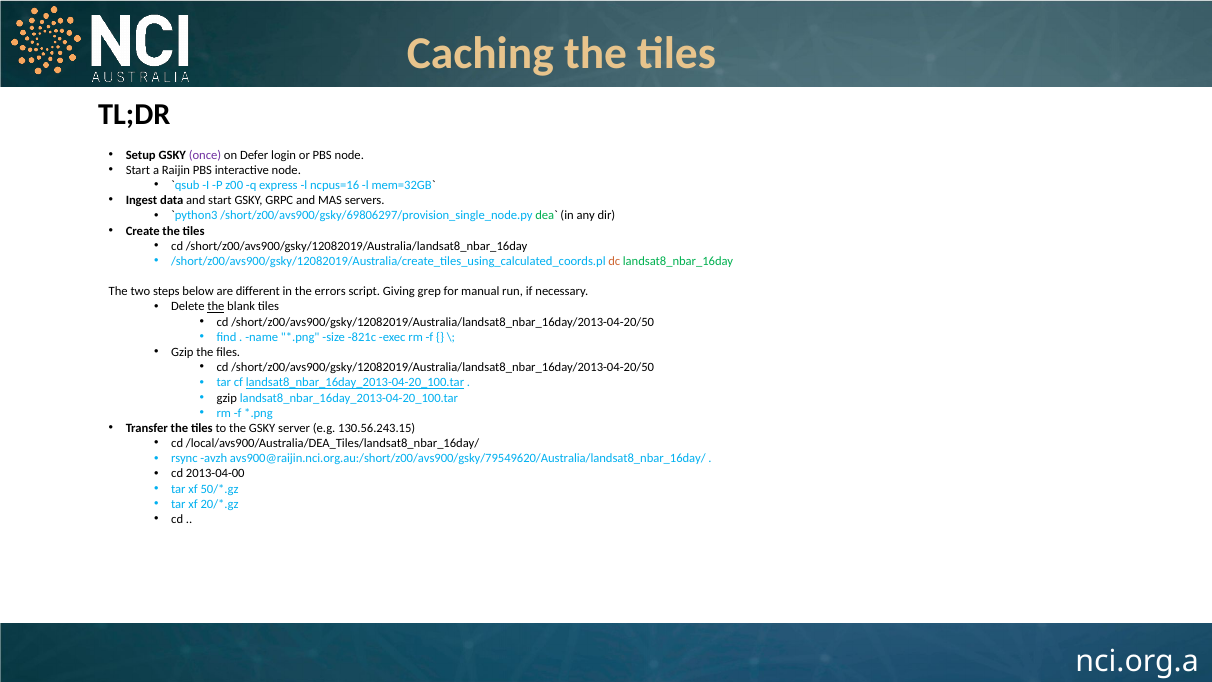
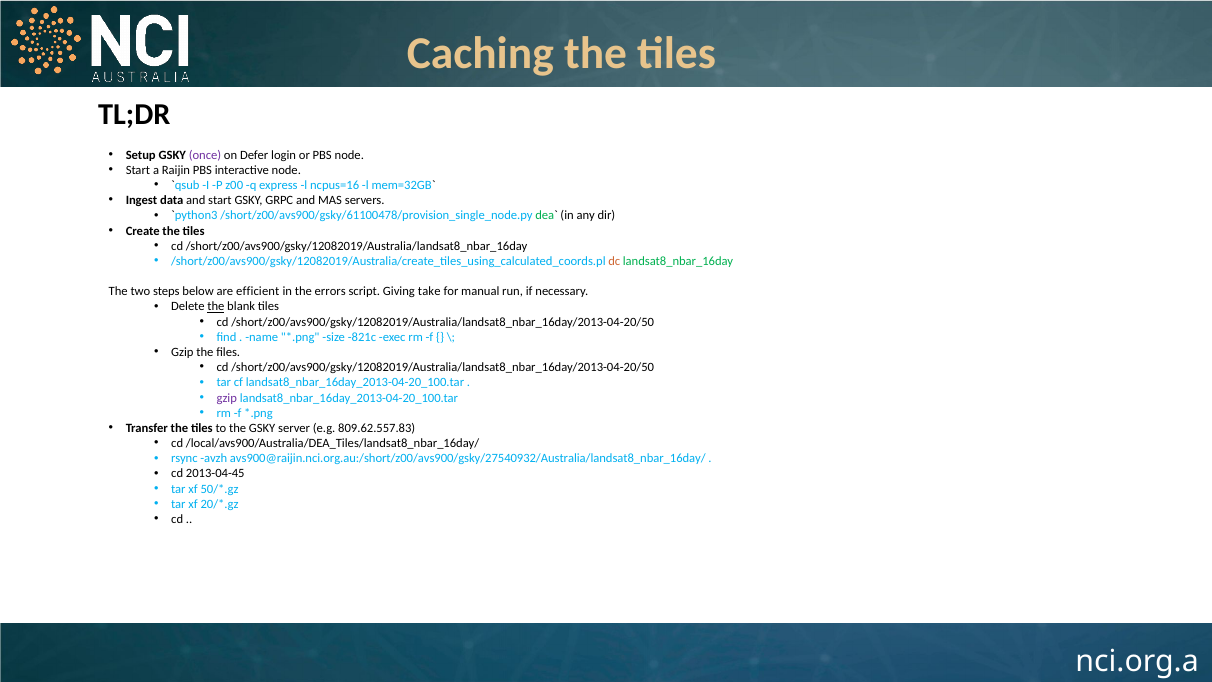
/short/z00/avs900/gsky/69806297/provision_single_node.py: /short/z00/avs900/gsky/69806297/provision_single_node.py -> /short/z00/avs900/gsky/61100478/provision_single_node.py
different: different -> efficient
grep: grep -> take
landsat8_nbar_16day_2013-04-20_100.tar at (355, 383) underline: present -> none
gzip at (227, 398) colour: black -> purple
130.56.243.15: 130.56.243.15 -> 809.62.557.83
avs900@raijin.nci.org.au:/short/z00/avs900/gsky/79549620/Australia/landsat8_nbar_16day/: avs900@raijin.nci.org.au:/short/z00/avs900/gsky/79549620/Australia/landsat8_nbar_16day/ -> avs900@raijin.nci.org.au:/short/z00/avs900/gsky/27540932/Australia/landsat8_nbar_16day/
2013-04-00: 2013-04-00 -> 2013-04-45
